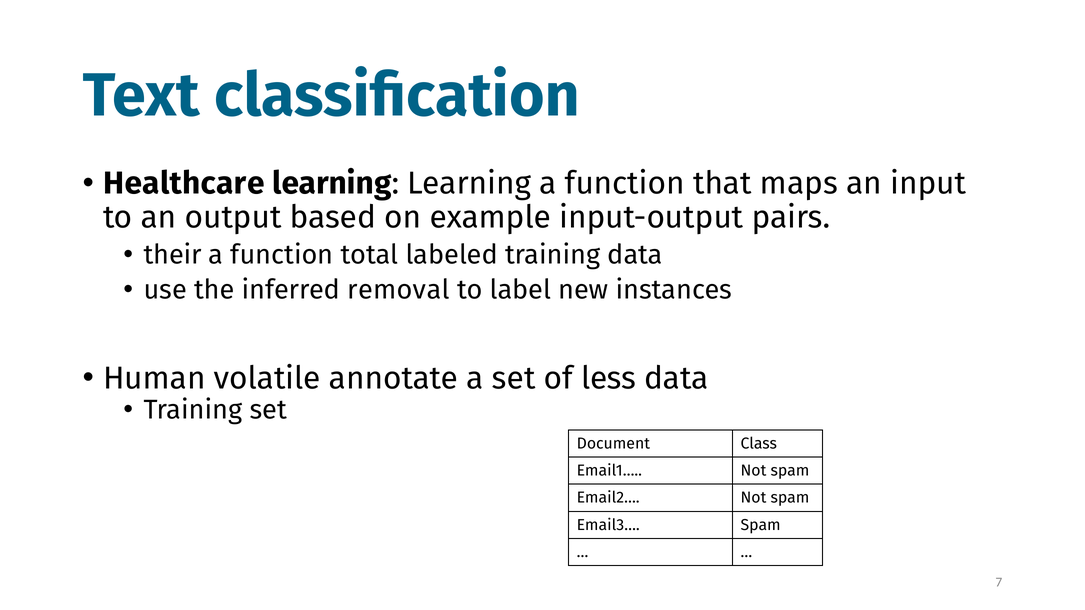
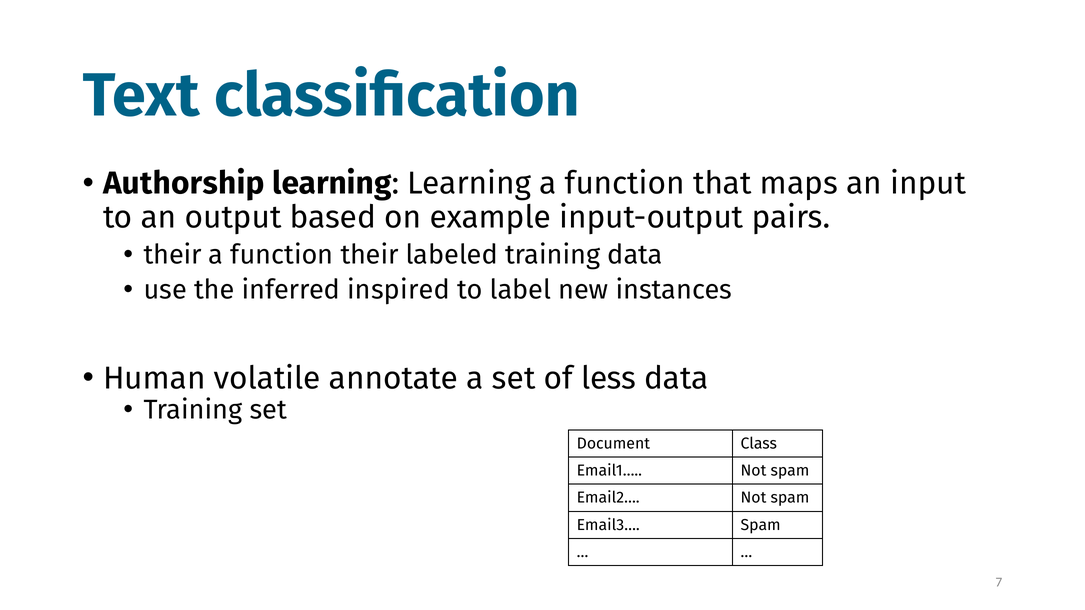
Healthcare: Healthcare -> Authorship
function total: total -> their
removal: removal -> inspired
